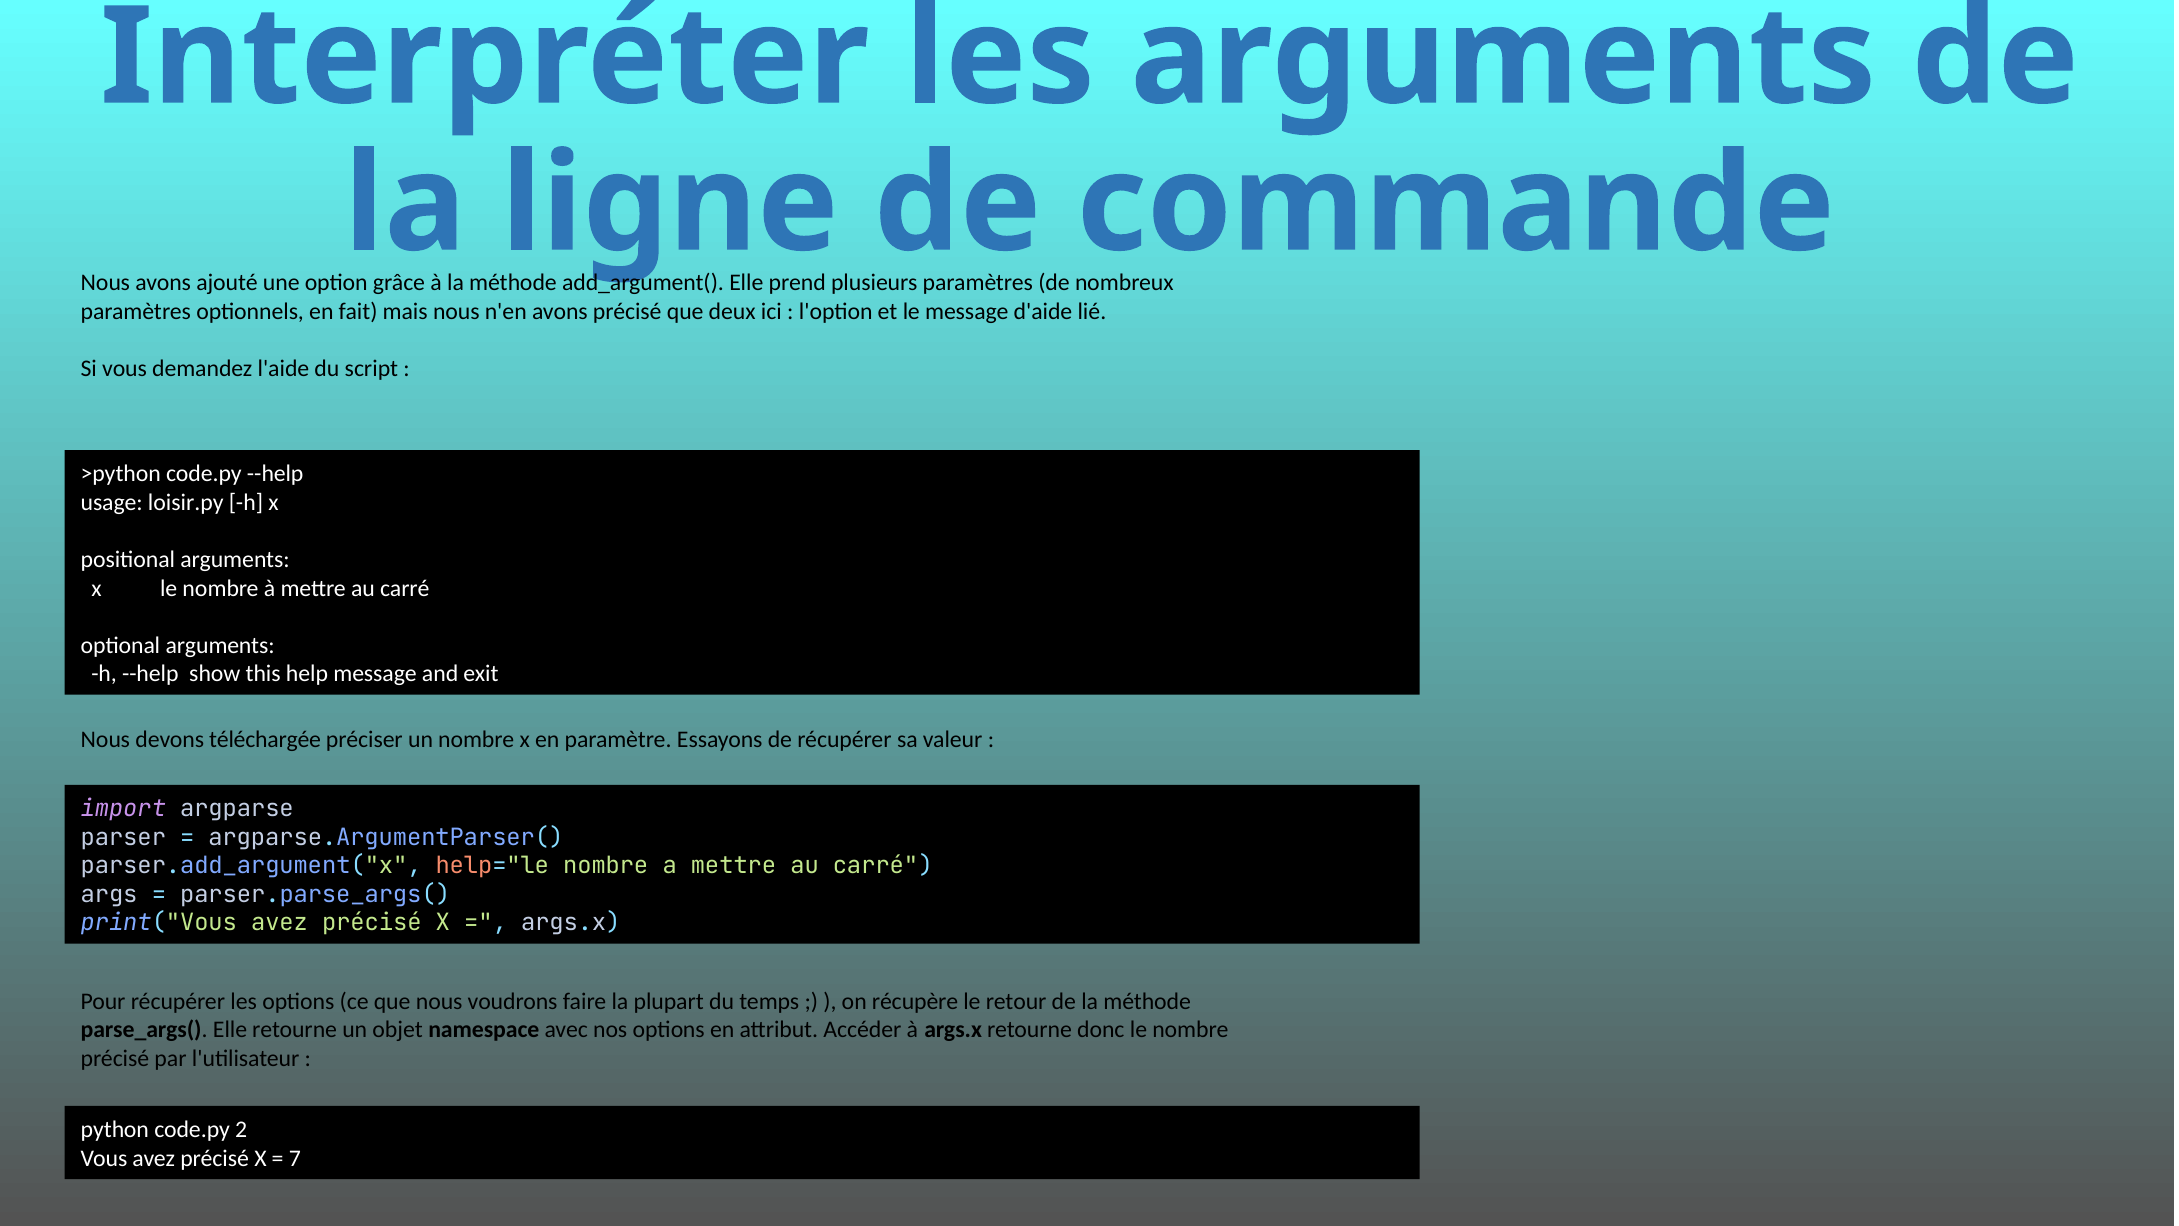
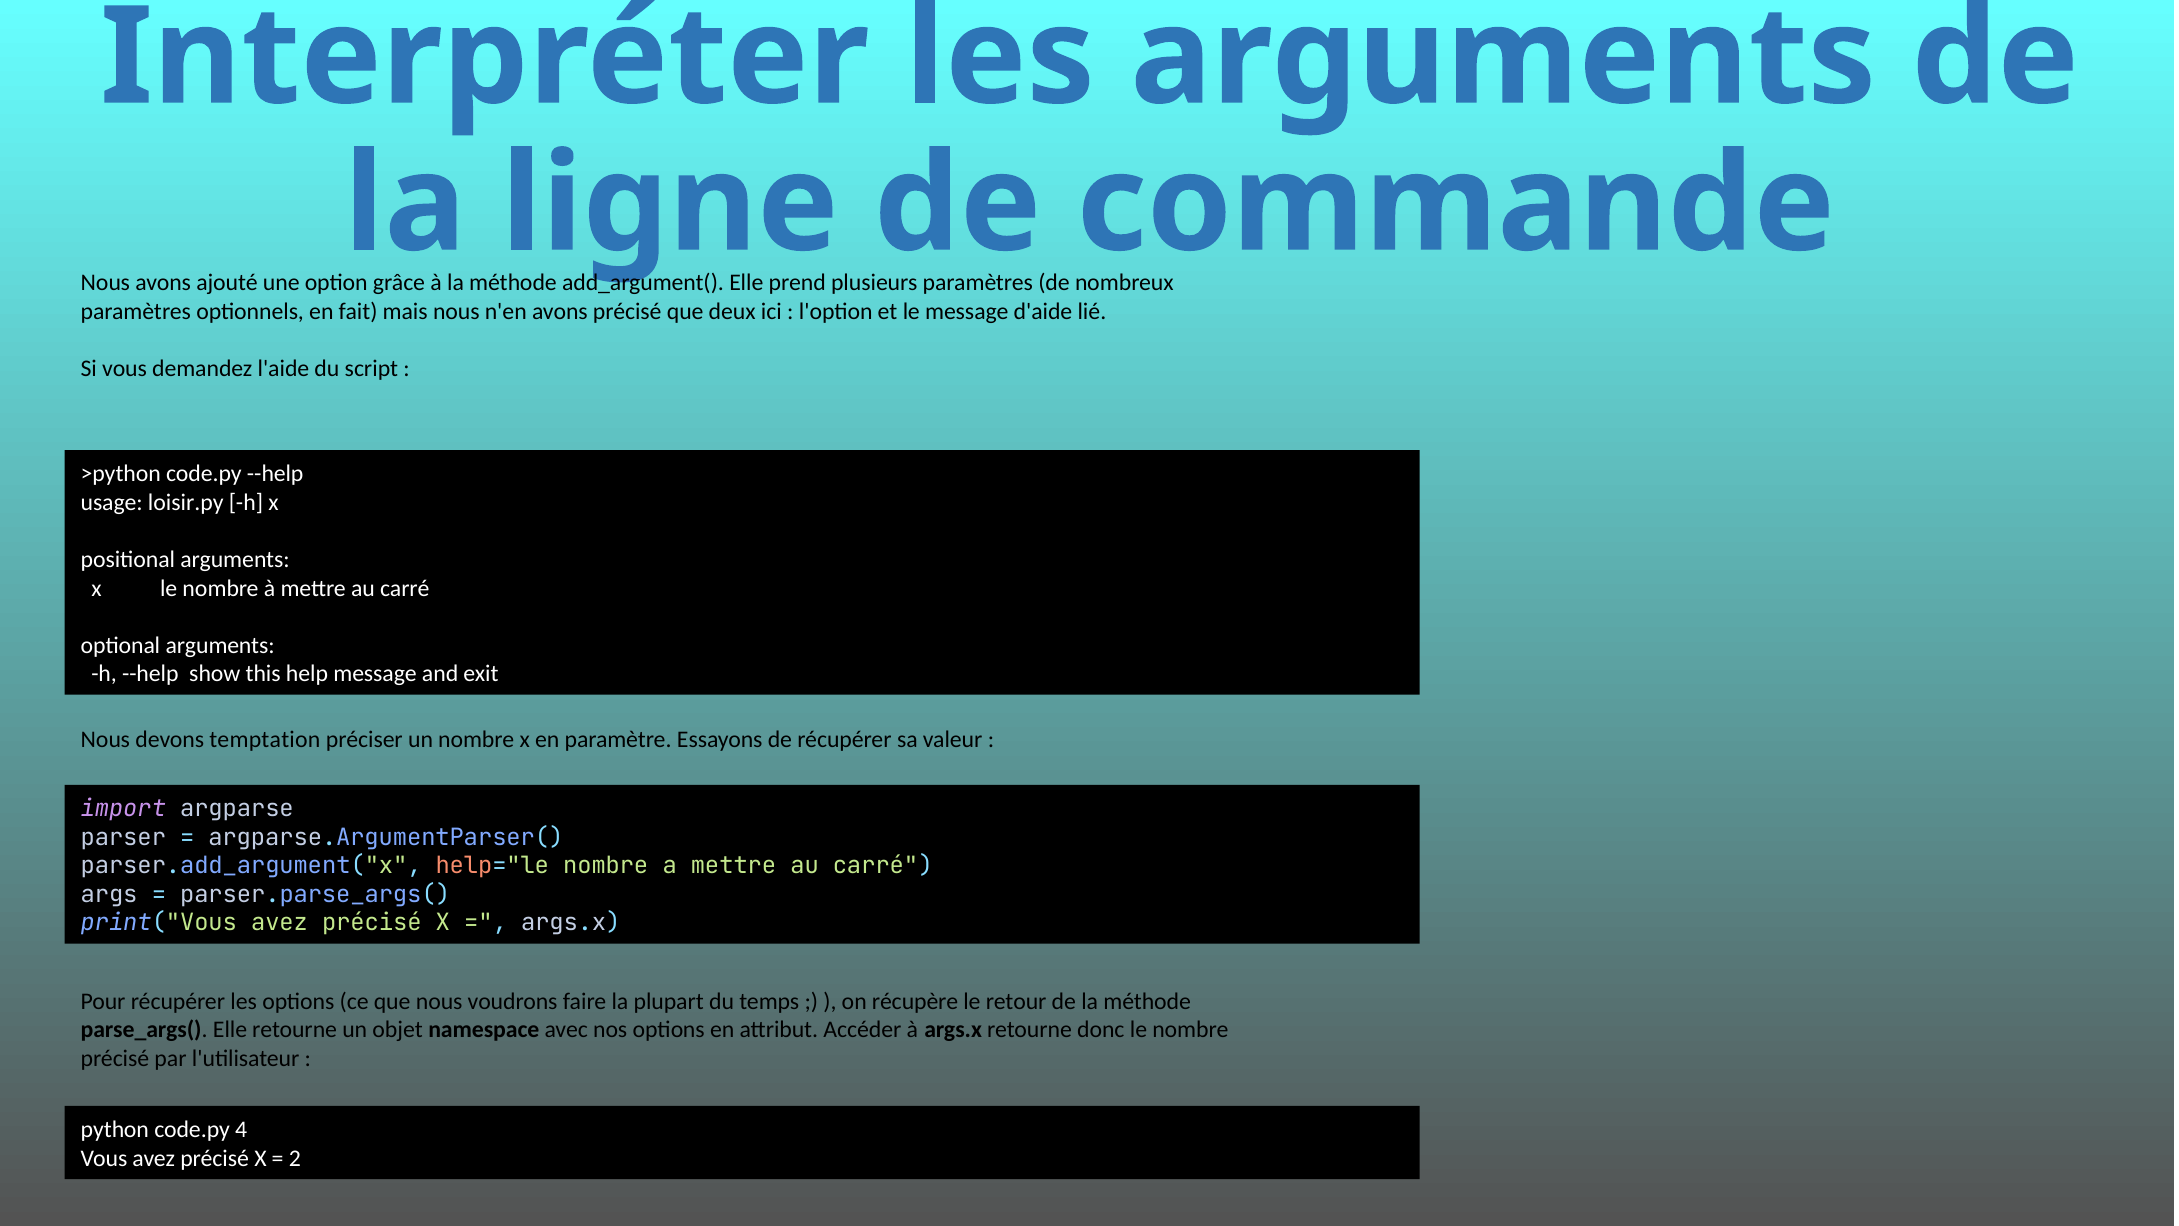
téléchargée: téléchargée -> temptation
2: 2 -> 4
7: 7 -> 2
